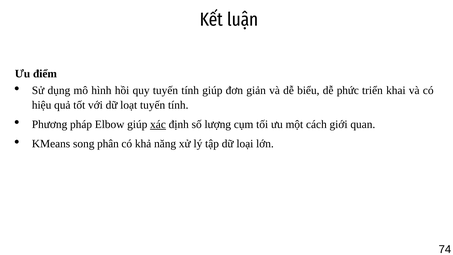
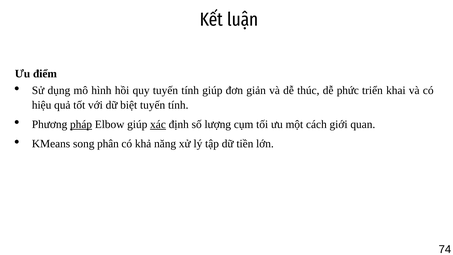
biểu: biểu -> thúc
loạt: loạt -> biệt
pháp underline: none -> present
loại: loại -> tiền
